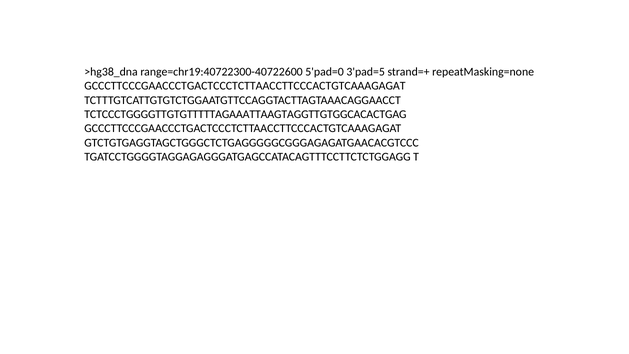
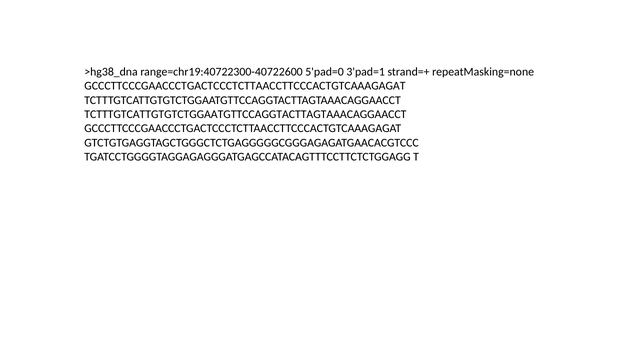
3'pad=5: 3'pad=5 -> 3'pad=1
TCTCCCTGGGGTTGTGTTTTTAGAAATTAAGTAGGTTGTGGCACACTGAG at (245, 114): TCTCCCTGGGGTTGTGTTTTTAGAAATTAAGTAGGTTGTGGCACACTGAG -> TCTTTGTCATTGTGTCTGGAATGTTCCAGGTACTTAGTAAACAGGAACCT
